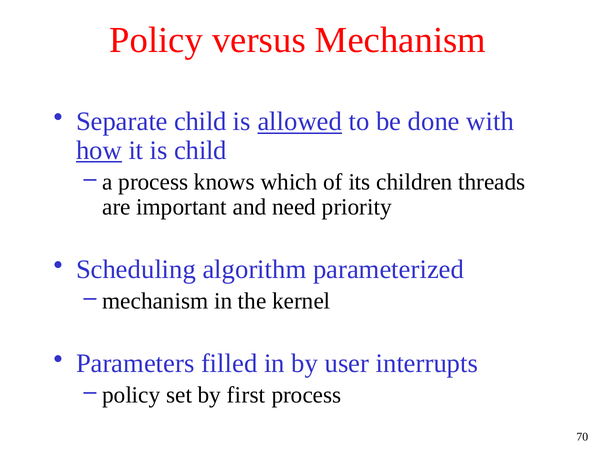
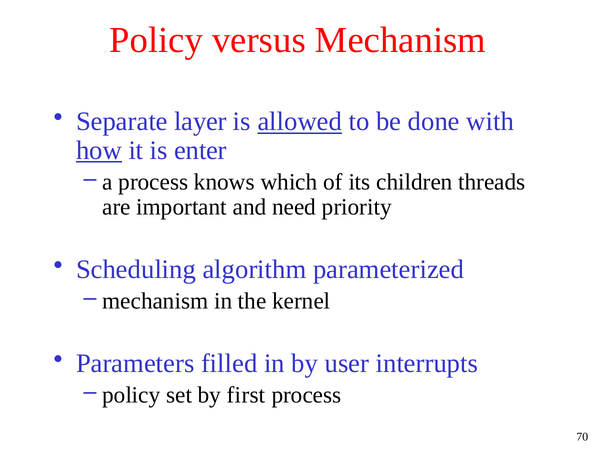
Separate child: child -> layer
is child: child -> enter
